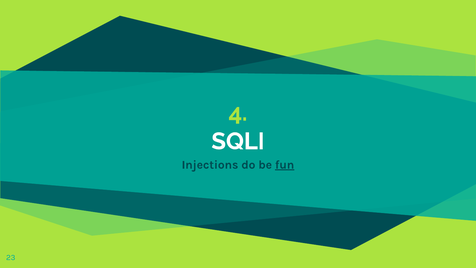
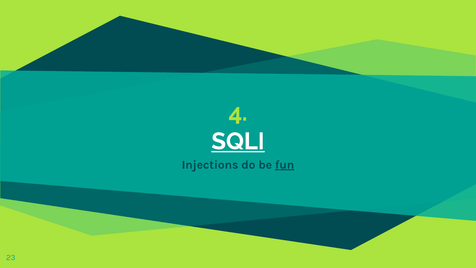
SQLI underline: none -> present
